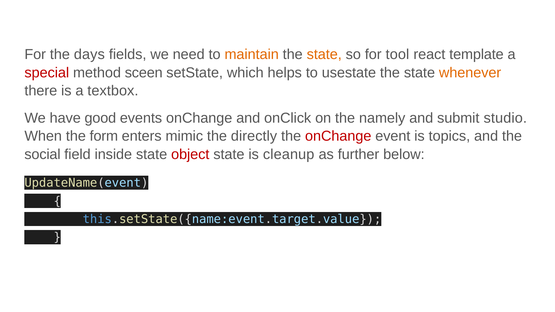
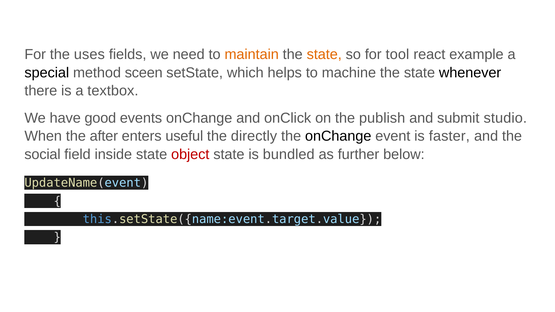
days: days -> uses
template: template -> example
special colour: red -> black
usestate: usestate -> machine
whenever colour: orange -> black
namely: namely -> publish
form: form -> after
mimic: mimic -> useful
onChange at (338, 136) colour: red -> black
topics: topics -> faster
cleanup: cleanup -> bundled
